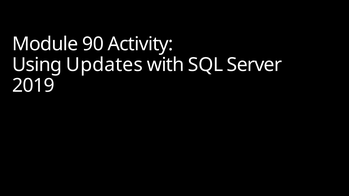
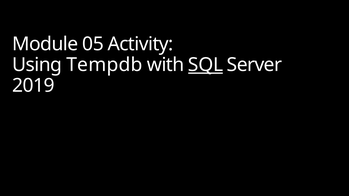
90: 90 -> 05
Updates: Updates -> Tempdb
SQL underline: none -> present
